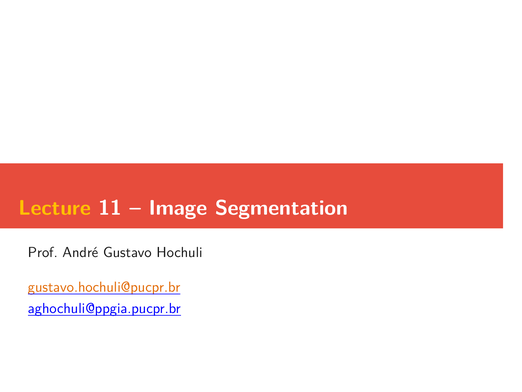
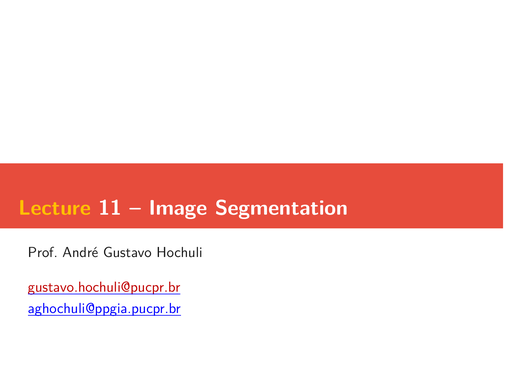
gustavo.hochuli@pucpr.br colour: orange -> red
